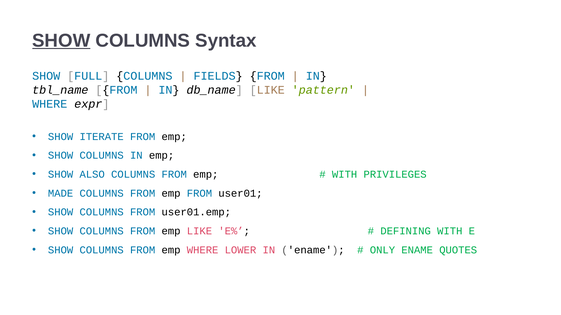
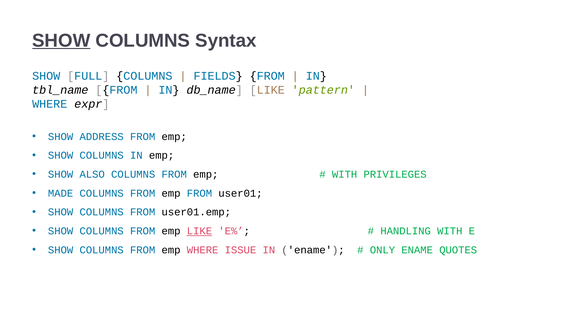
ITERATE: ITERATE -> ADDRESS
LIKE at (199, 231) underline: none -> present
DEFINING: DEFINING -> HANDLING
LOWER: LOWER -> ISSUE
